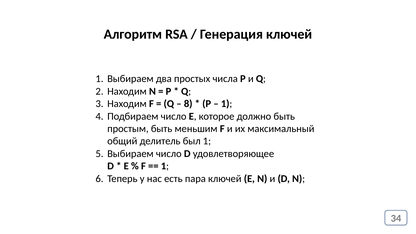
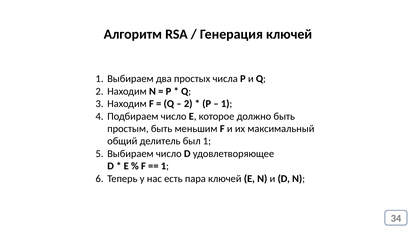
8 at (188, 104): 8 -> 2
